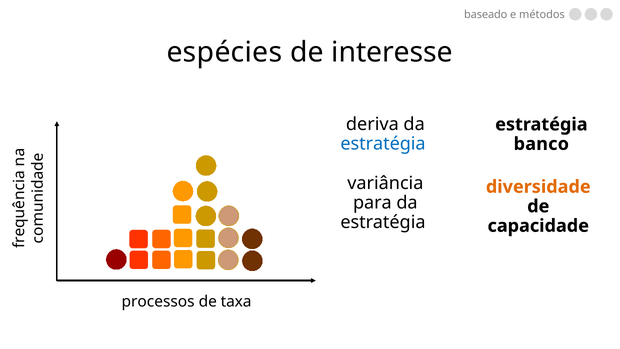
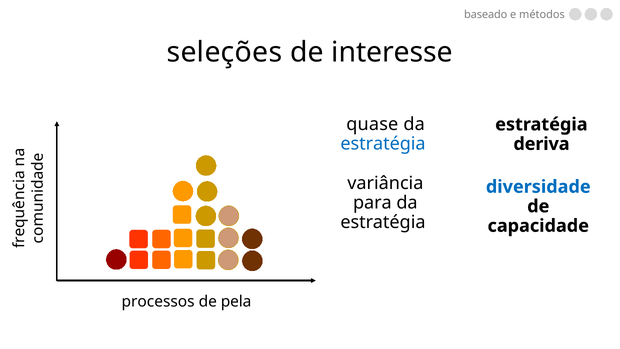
espécies: espécies -> seleções
deriva: deriva -> quase
banco: banco -> deriva
diversidade colour: orange -> blue
taxa: taxa -> pela
